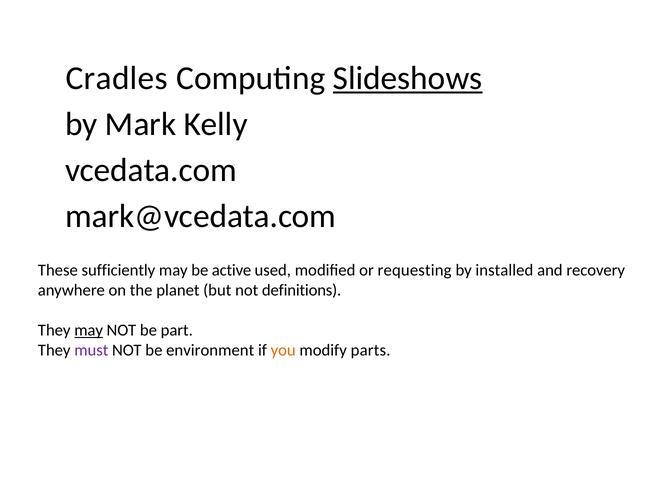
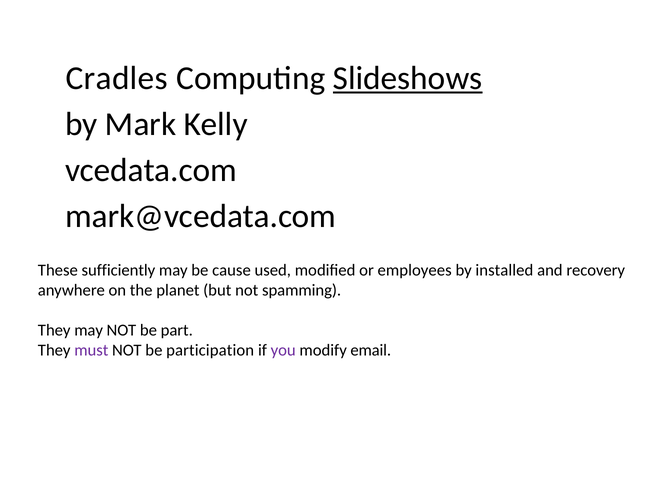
active: active -> cause
requesting: requesting -> employees
definitions: definitions -> spamming
may at (89, 330) underline: present -> none
environment: environment -> participation
you colour: orange -> purple
parts: parts -> email
